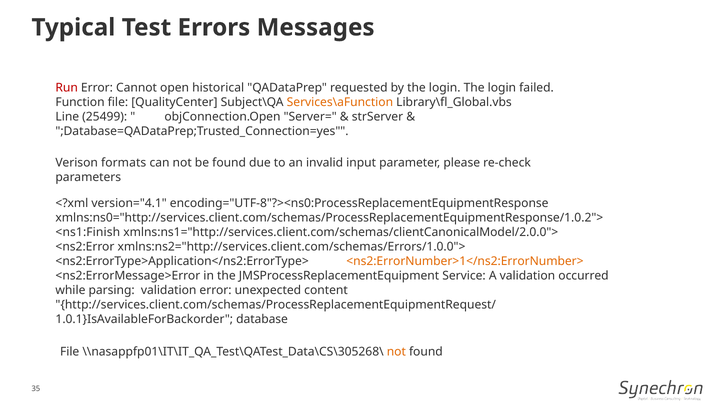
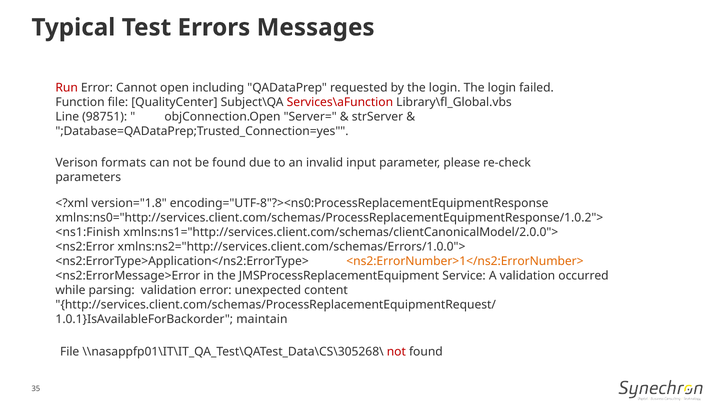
historical: historical -> including
Services\aFunction colour: orange -> red
25499: 25499 -> 98751
version="4.1: version="4.1 -> version="1.8
database: database -> maintain
not at (396, 352) colour: orange -> red
